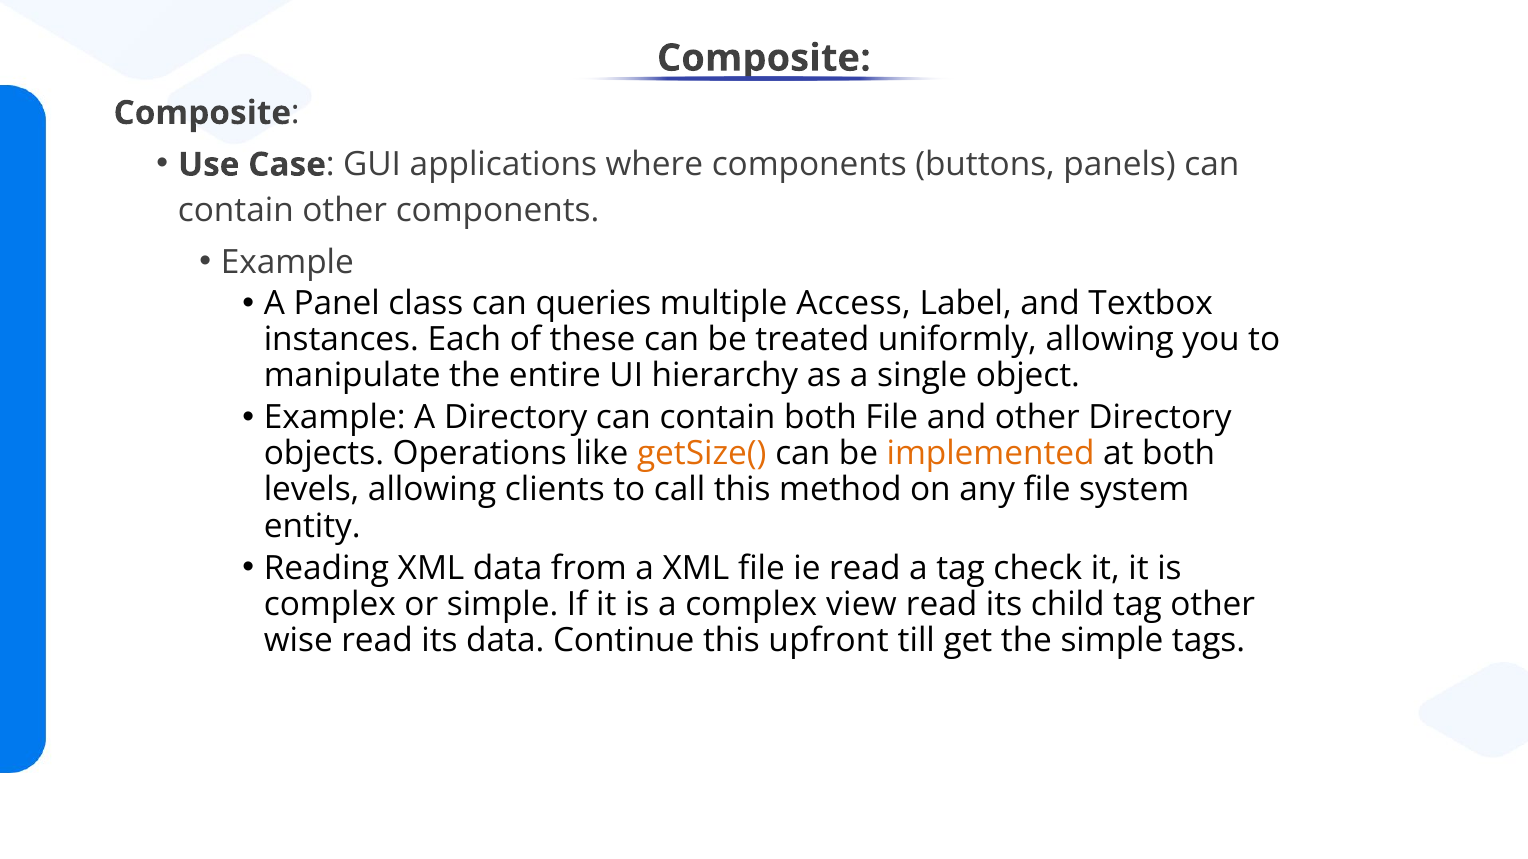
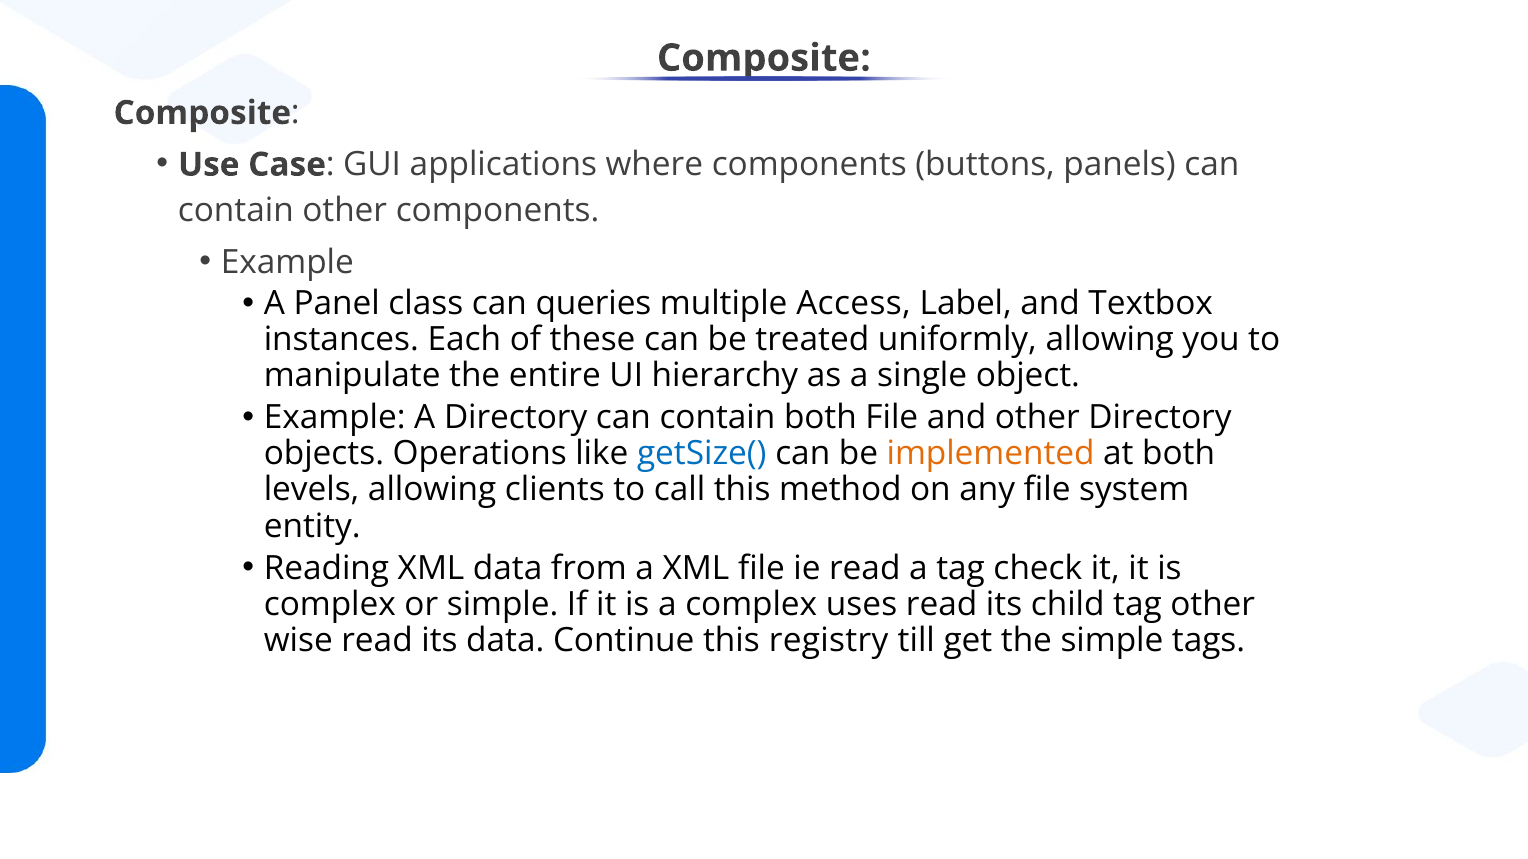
getSize( colour: orange -> blue
view: view -> uses
upfront: upfront -> registry
